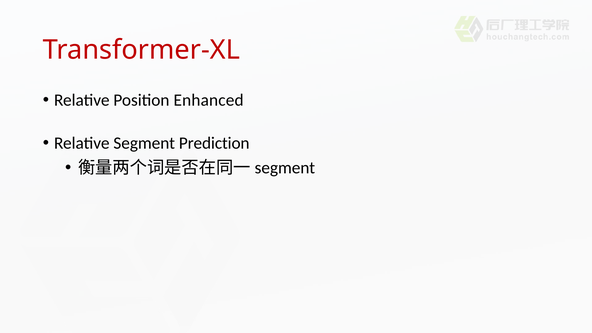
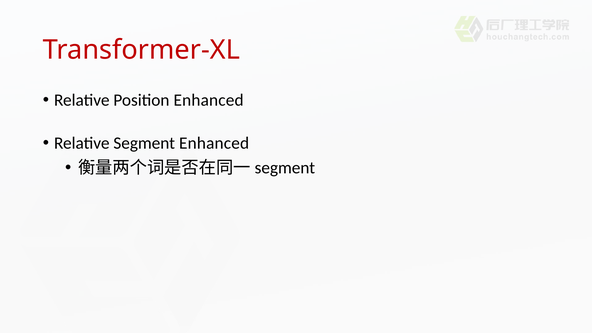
Segment Prediction: Prediction -> Enhanced
